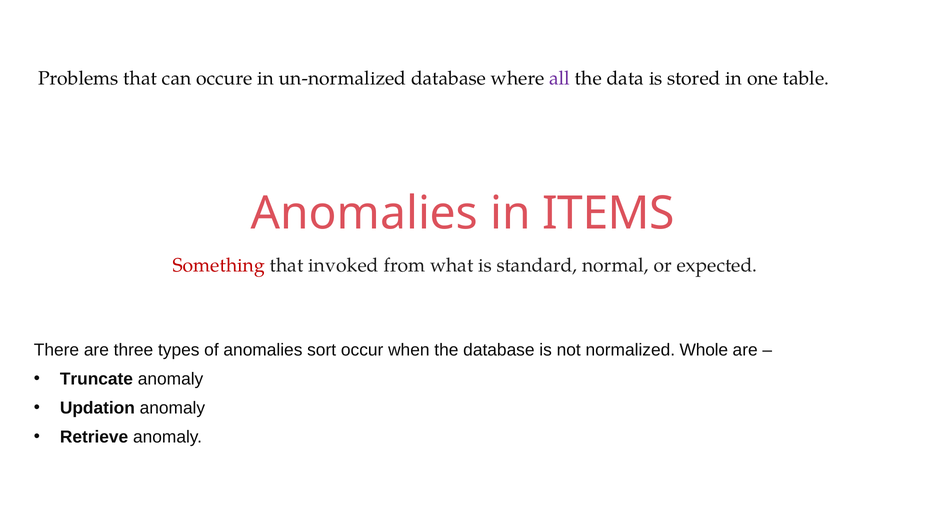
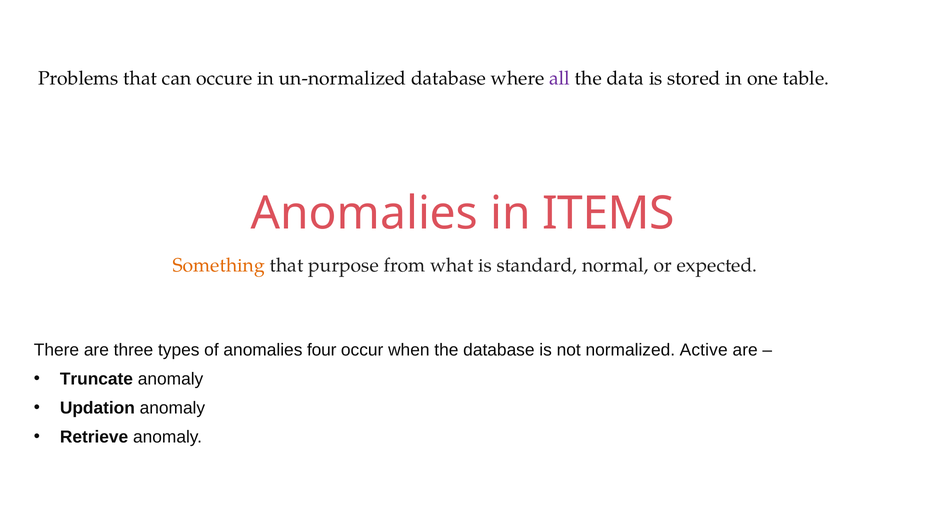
Something colour: red -> orange
invoked: invoked -> purpose
sort: sort -> four
Whole: Whole -> Active
